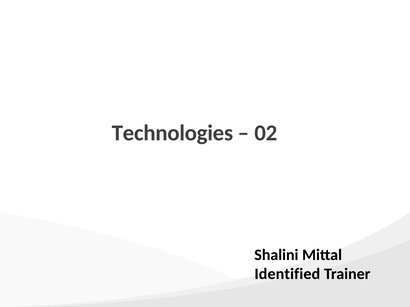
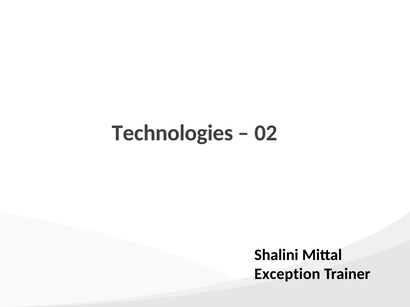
Identified: Identified -> Exception
